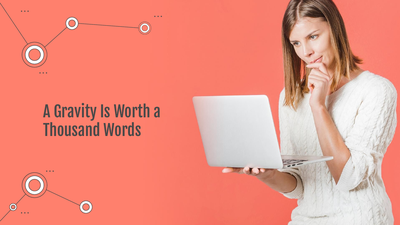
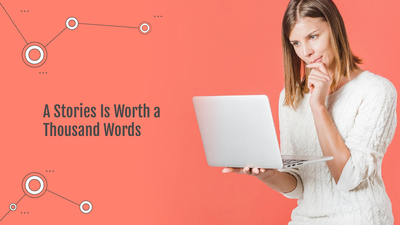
Gravity: Gravity -> Stories
